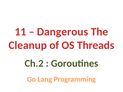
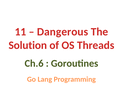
Cleanup: Cleanup -> Solution
Ch.2: Ch.2 -> Ch.6
